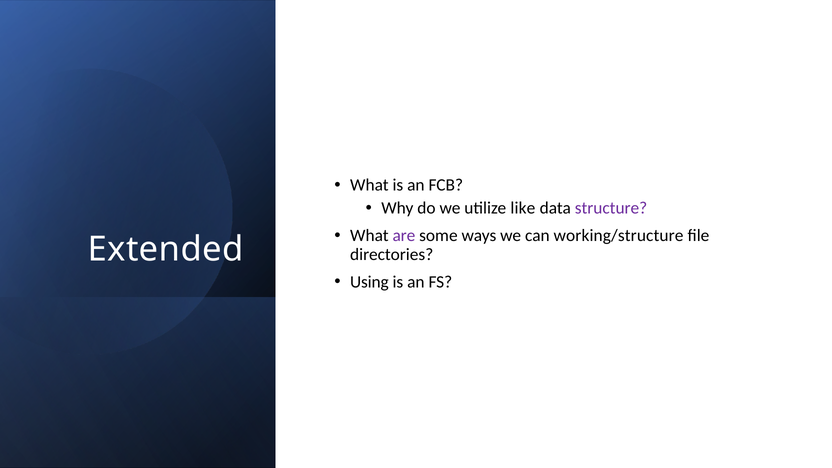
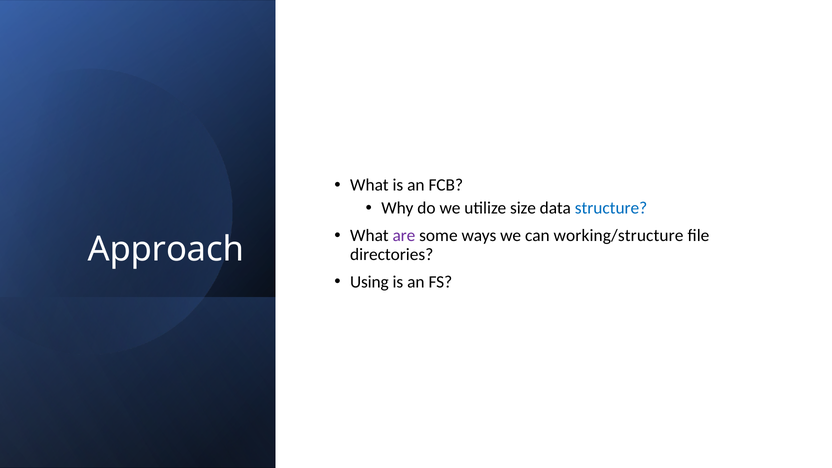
like: like -> size
structure colour: purple -> blue
Extended: Extended -> Approach
